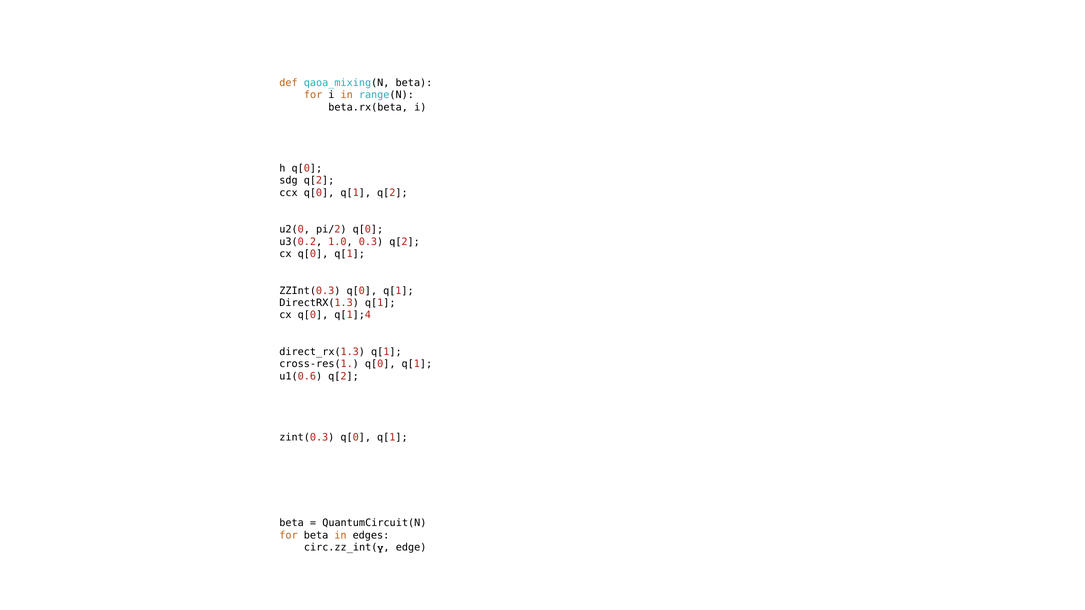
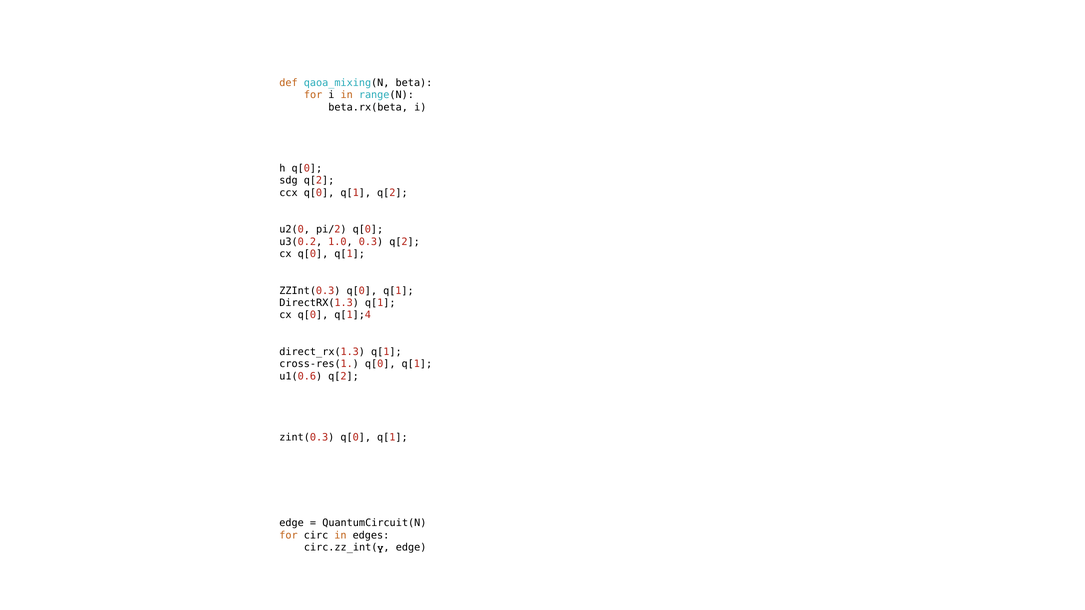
beta at (292, 523): beta -> edge
for beta: beta -> circ
